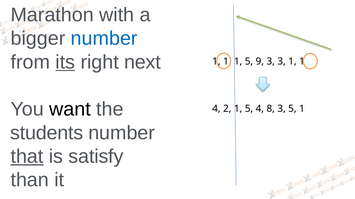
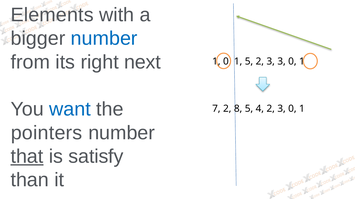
Marathon: Marathon -> Elements
its underline: present -> none
1 at (227, 62): 1 -> 0
5 9: 9 -> 2
3 3 1: 1 -> 0
want colour: black -> blue
4 at (216, 109): 4 -> 7
2 1: 1 -> 8
4 8: 8 -> 2
5 at (292, 109): 5 -> 0
students: students -> pointers
